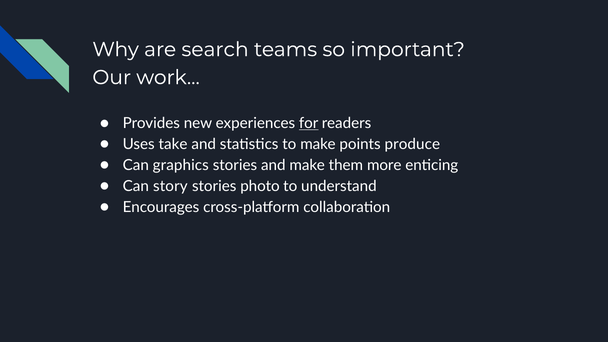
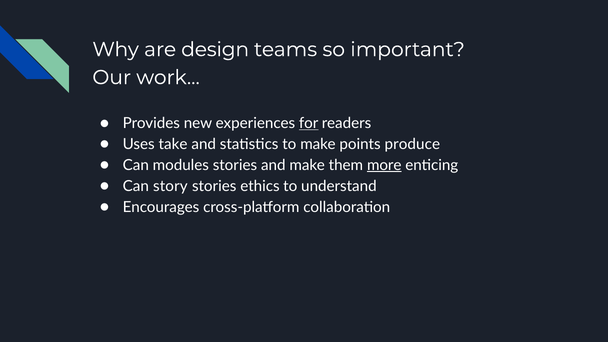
search: search -> design
graphics: graphics -> modules
more underline: none -> present
photo: photo -> ethics
